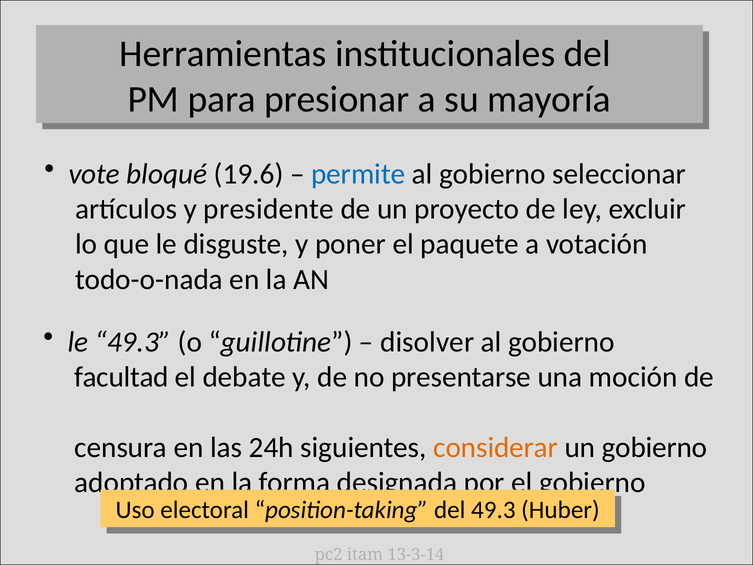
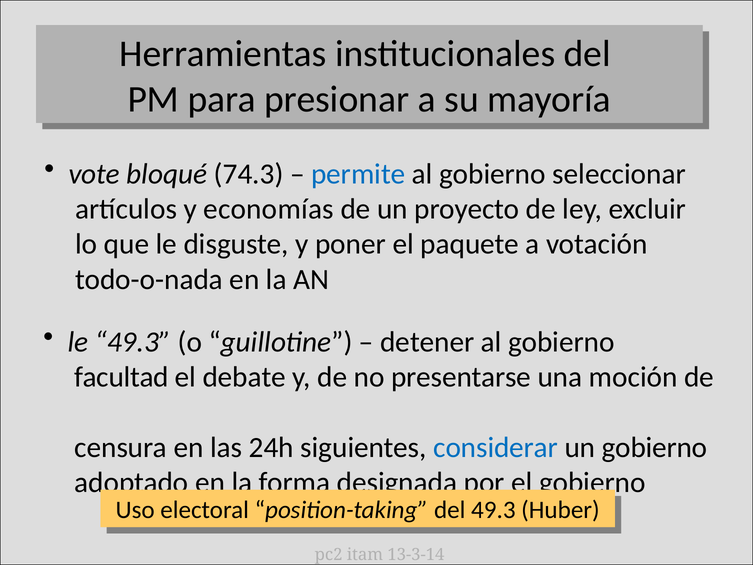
19.6: 19.6 -> 74.3
presidente: presidente -> economías
disolver: disolver -> detener
considerar colour: orange -> blue
